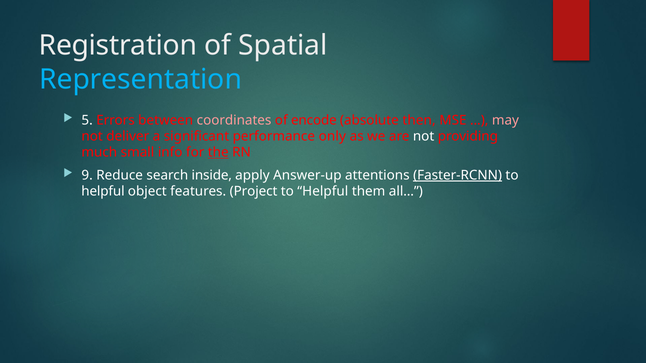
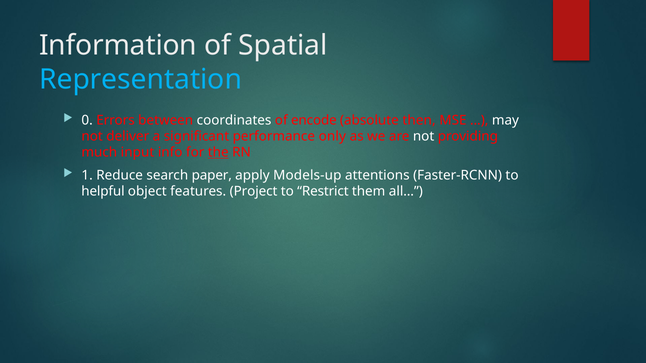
Registration: Registration -> Information
5: 5 -> 0
coordinates colour: pink -> white
may colour: pink -> white
small: small -> input
9: 9 -> 1
inside: inside -> paper
Answer-up: Answer-up -> Models-up
Faster-RCNN underline: present -> none
Helpful at (323, 192): Helpful -> Restrict
